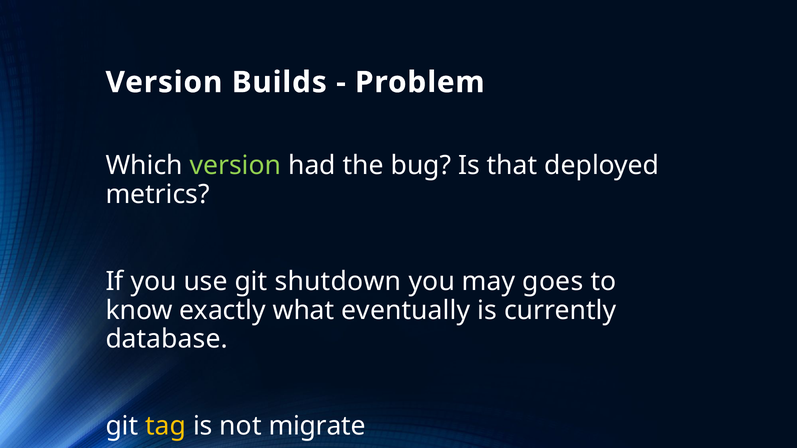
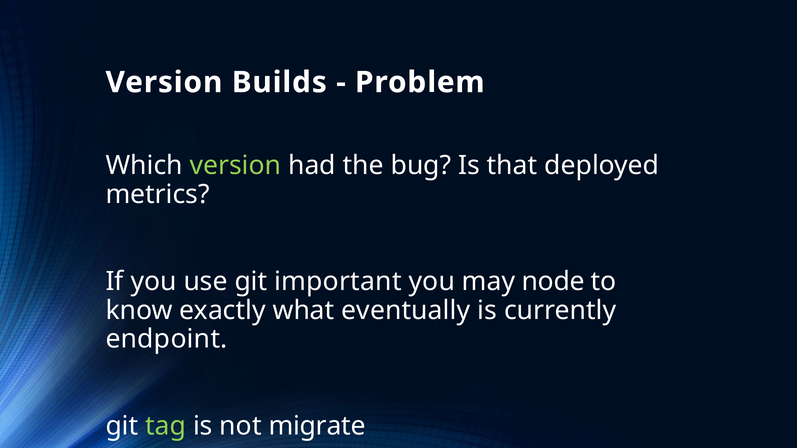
shutdown: shutdown -> important
goes: goes -> node
database: database -> endpoint
tag colour: yellow -> light green
